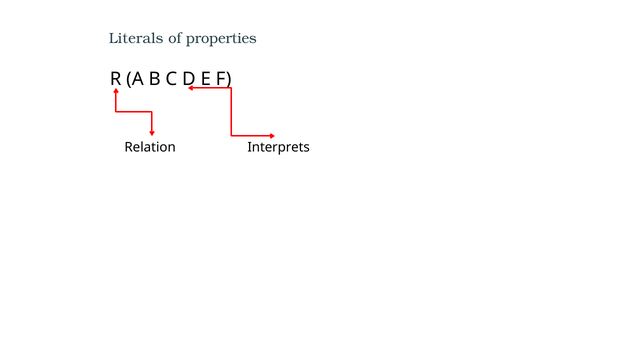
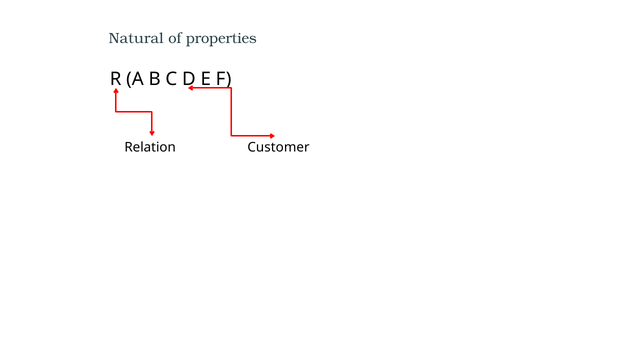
Literals: Literals -> Natural
Interprets: Interprets -> Customer
